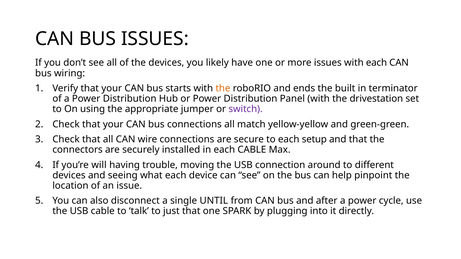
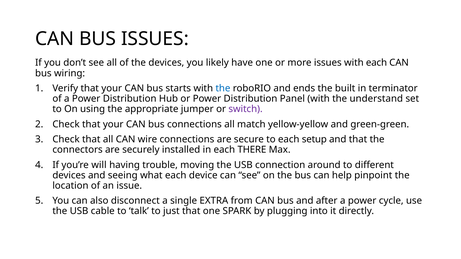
the at (223, 88) colour: orange -> blue
drivestation: drivestation -> understand
each CABLE: CABLE -> THERE
UNTIL: UNTIL -> EXTRA
